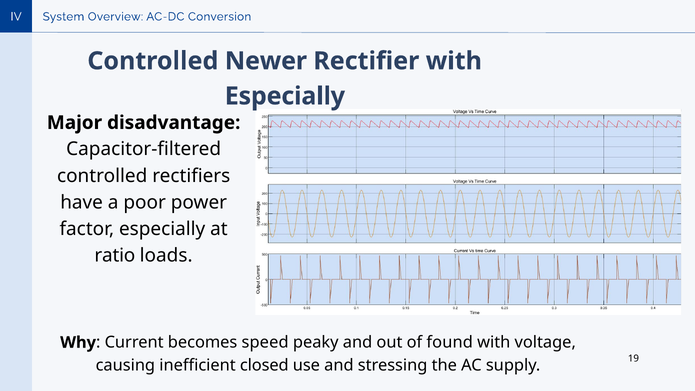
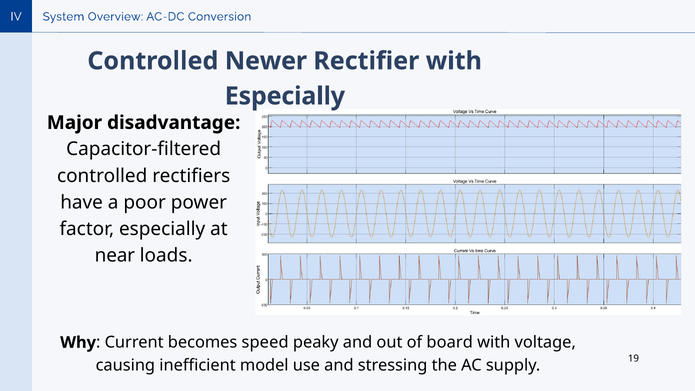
ratio: ratio -> near
found: found -> board
closed: closed -> model
